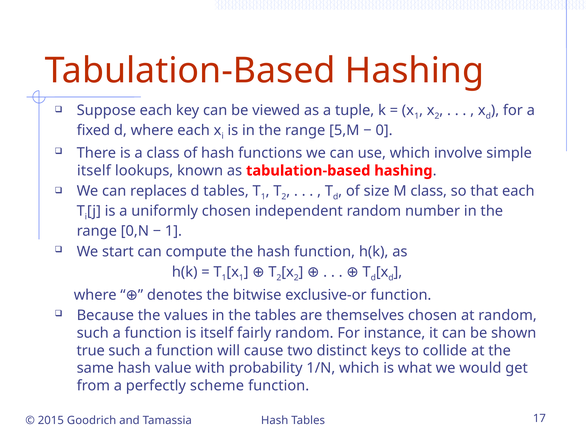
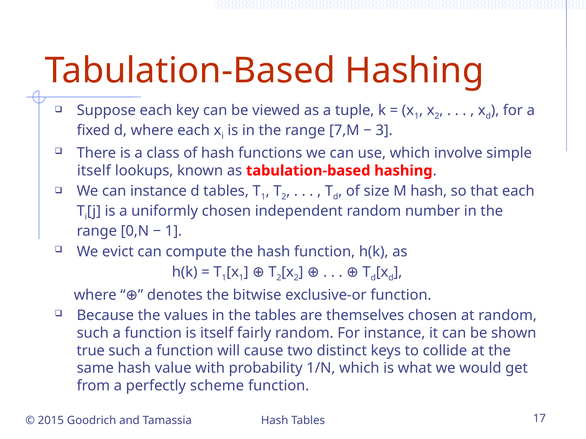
5,M: 5,M -> 7,M
0: 0 -> 3
can replaces: replaces -> instance
M class: class -> hash
start: start -> evict
